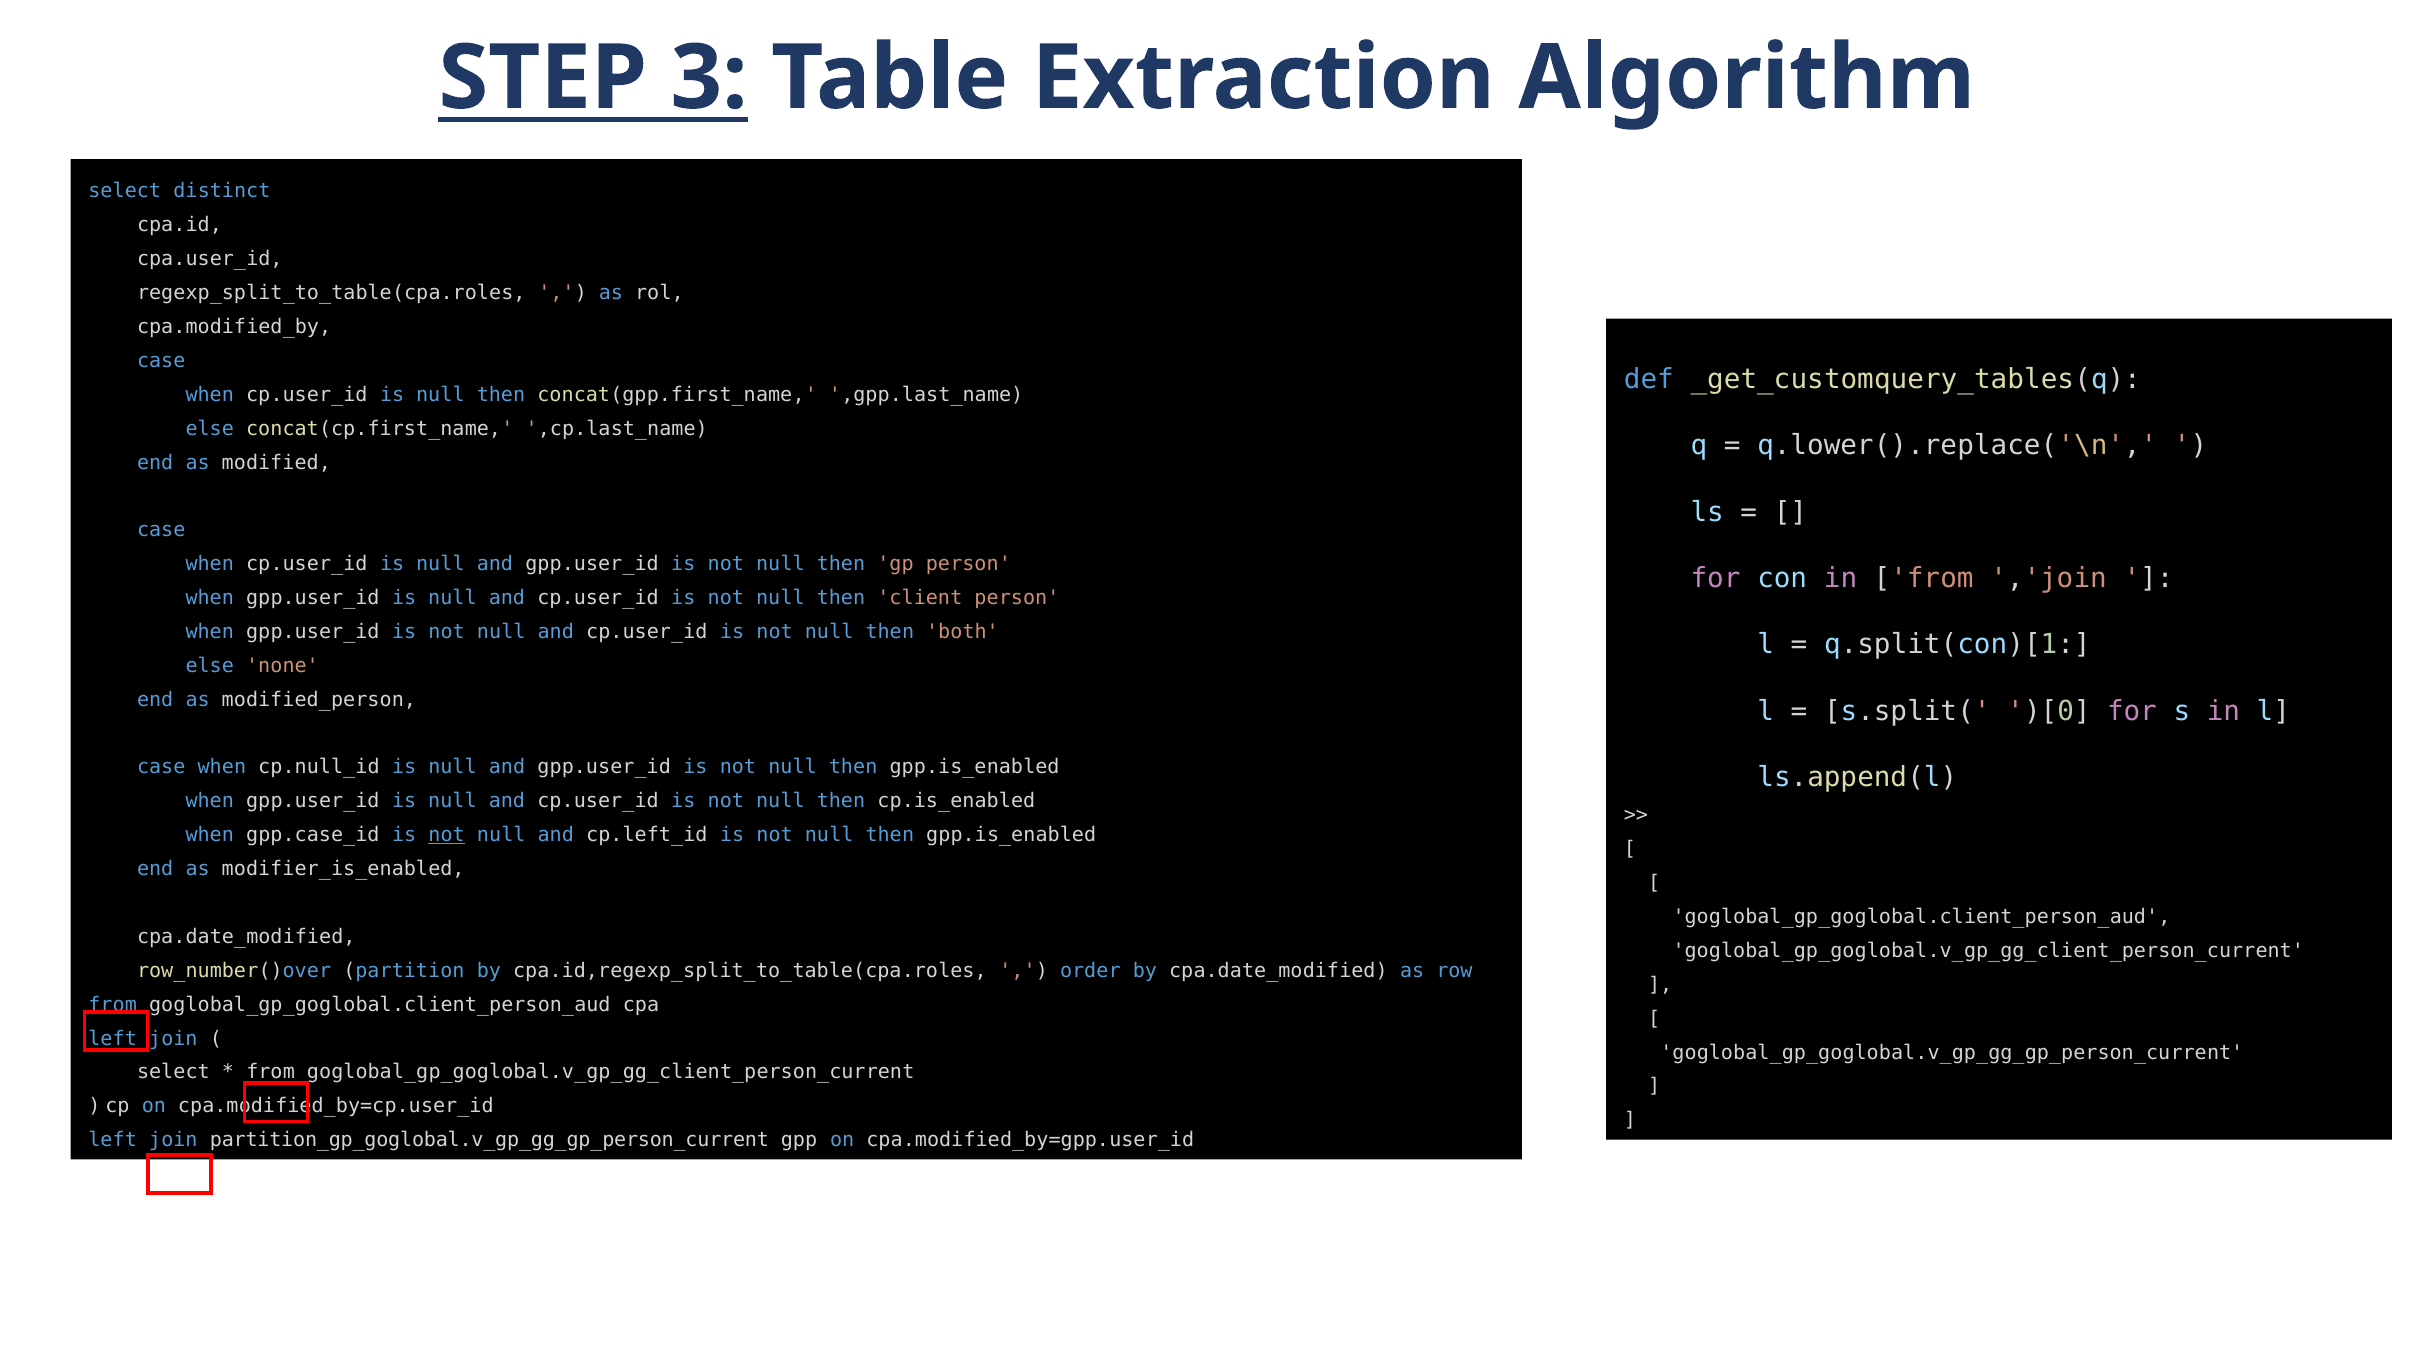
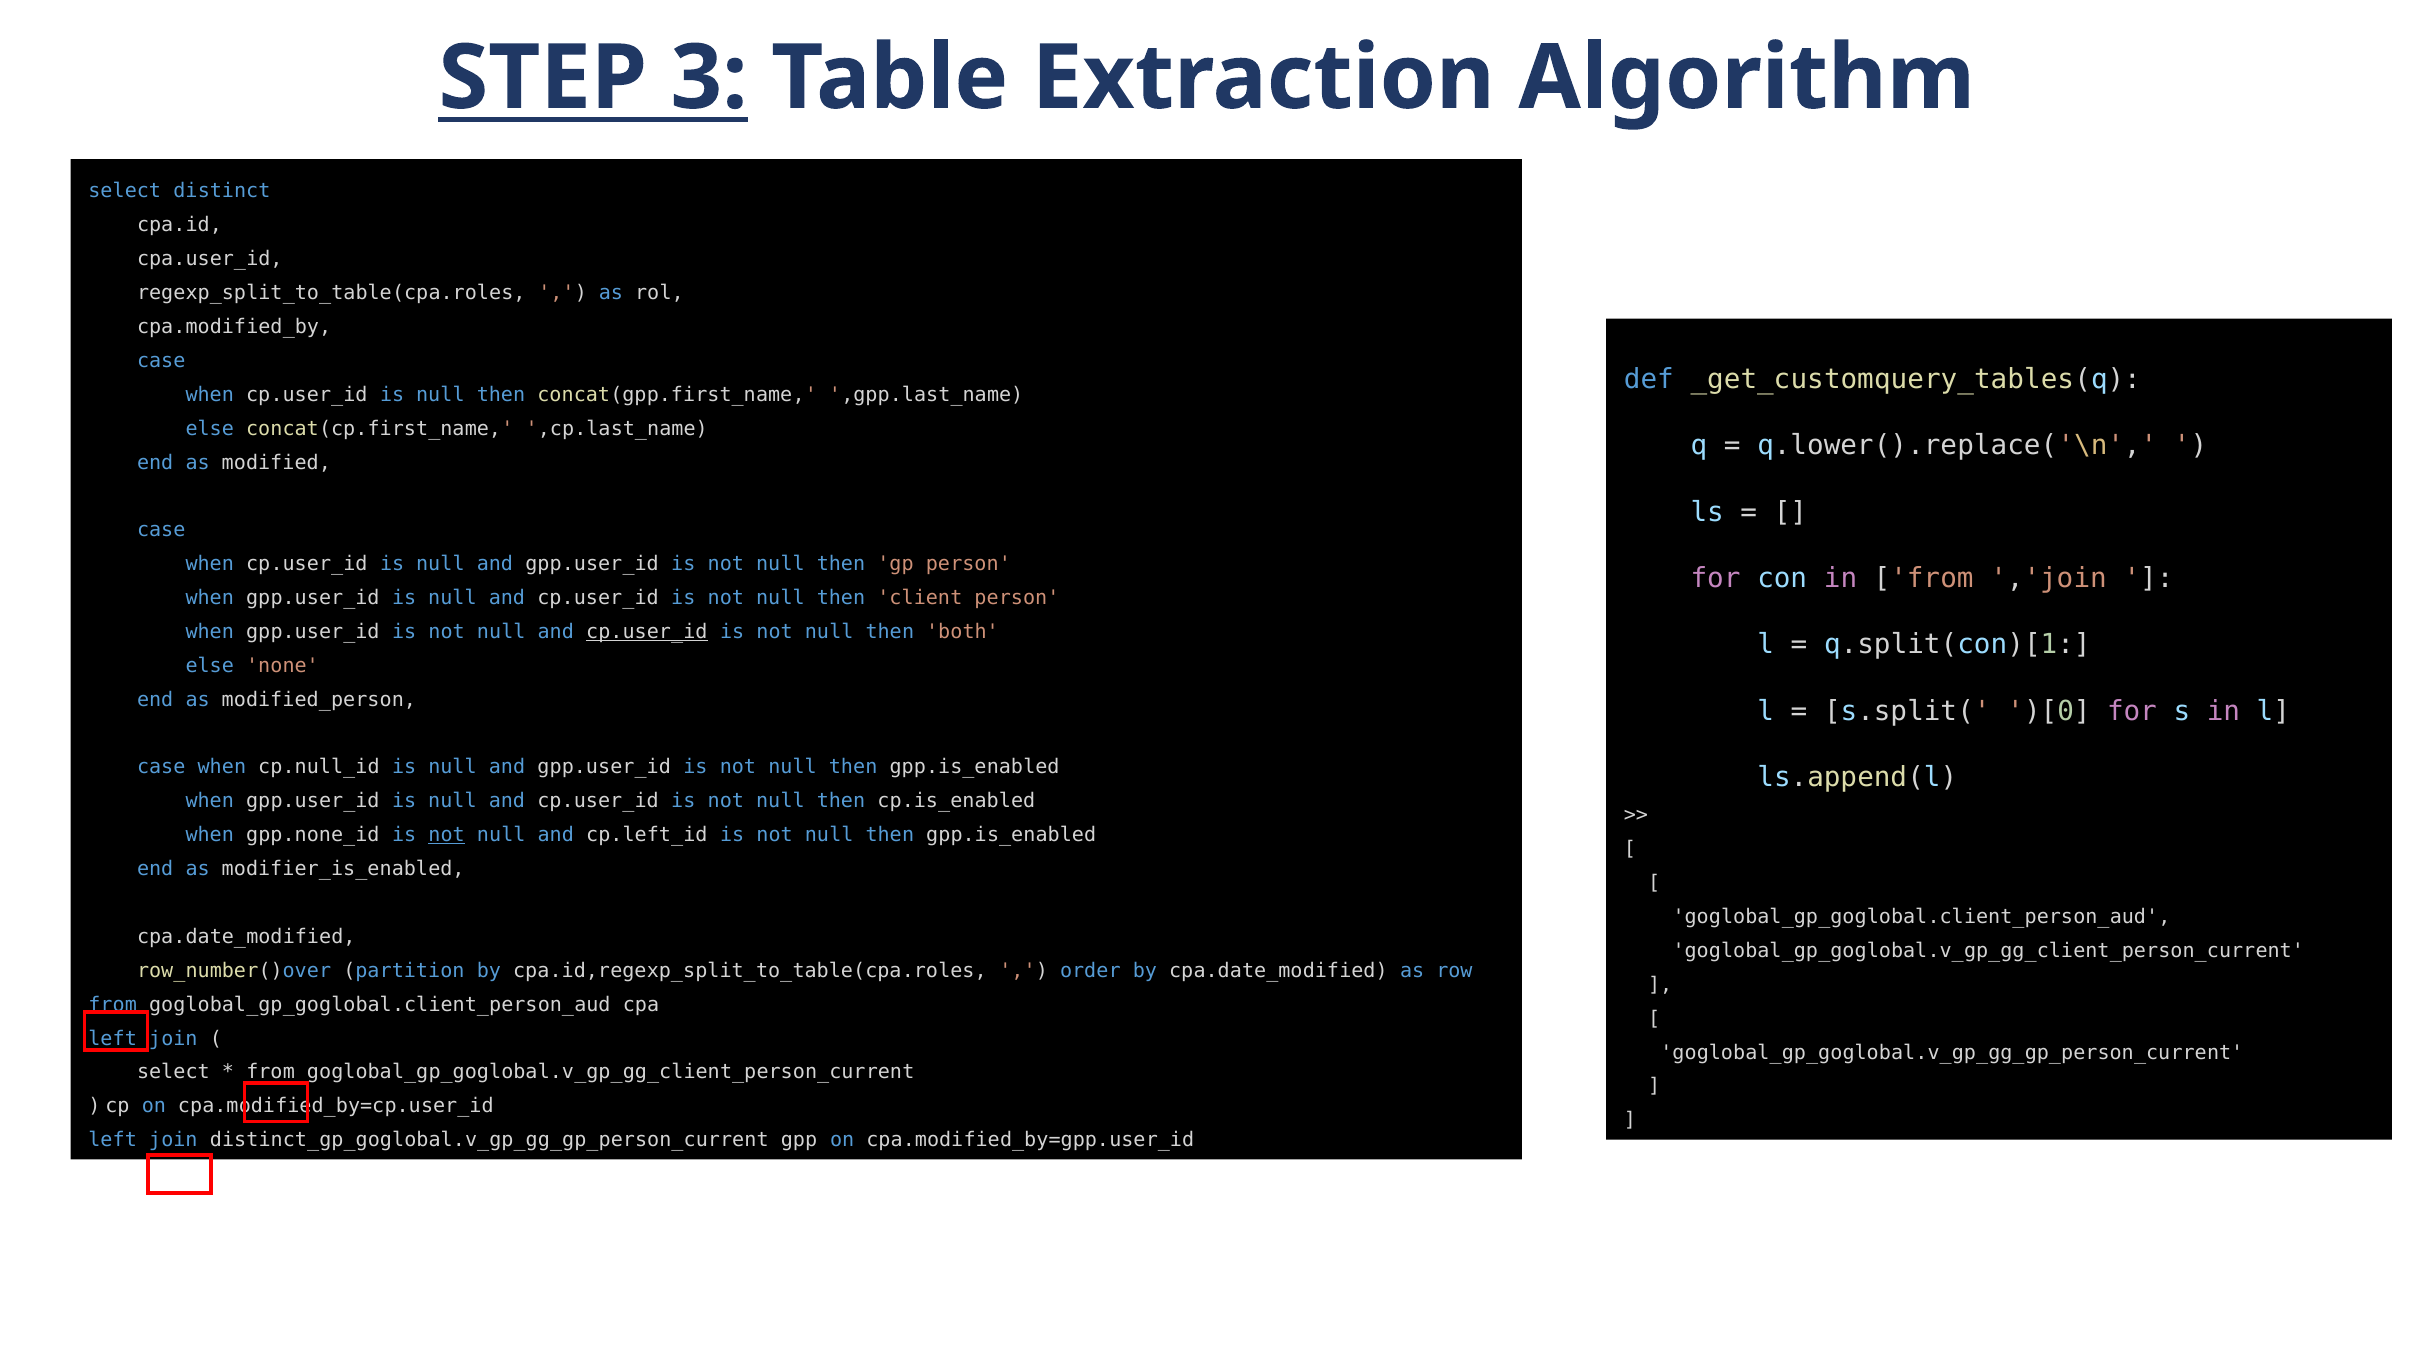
cp.user_id at (647, 632) underline: none -> present
gpp.case_id: gpp.case_id -> gpp.none_id
partition_gp_goglobal.v_gp_gg_gp_person_current: partition_gp_goglobal.v_gp_gg_gp_person_current -> distinct_gp_goglobal.v_gp_gg_gp_person_current
